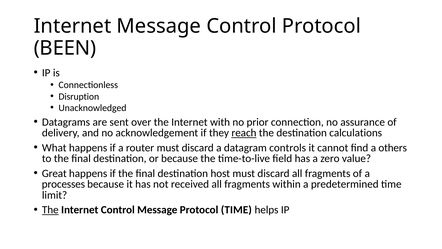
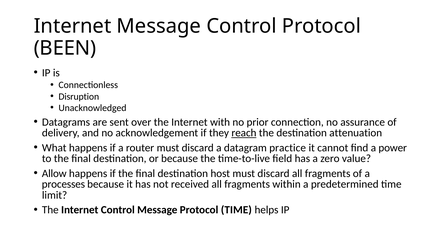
calculations: calculations -> attenuation
controls: controls -> practice
others: others -> power
Great: Great -> Allow
The at (50, 210) underline: present -> none
